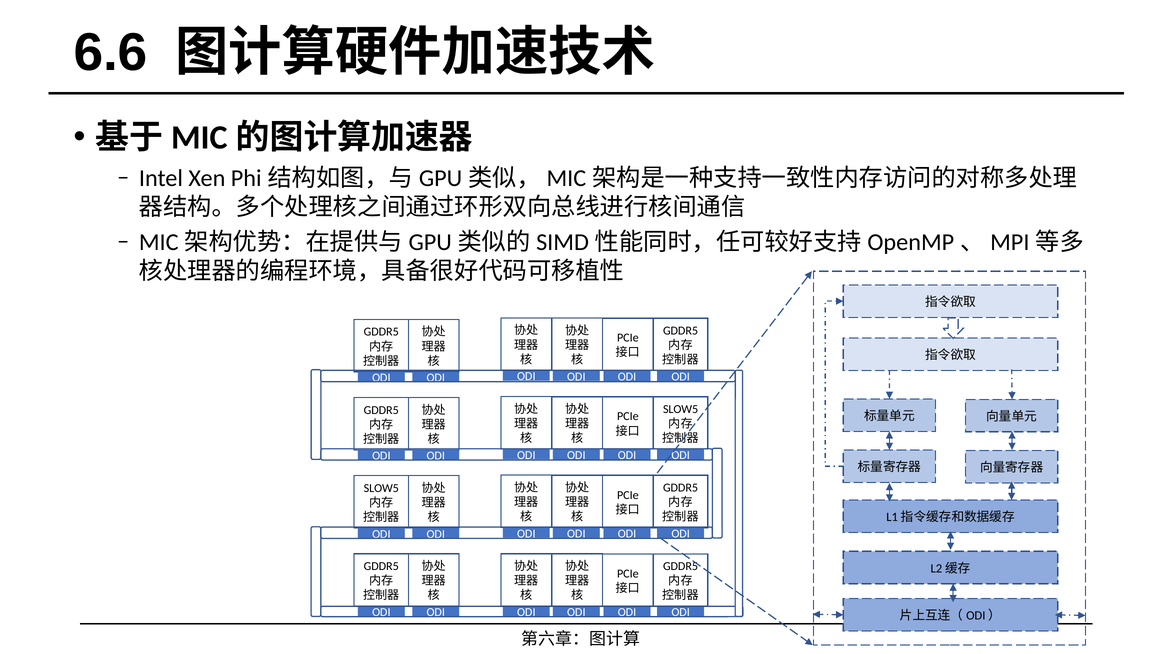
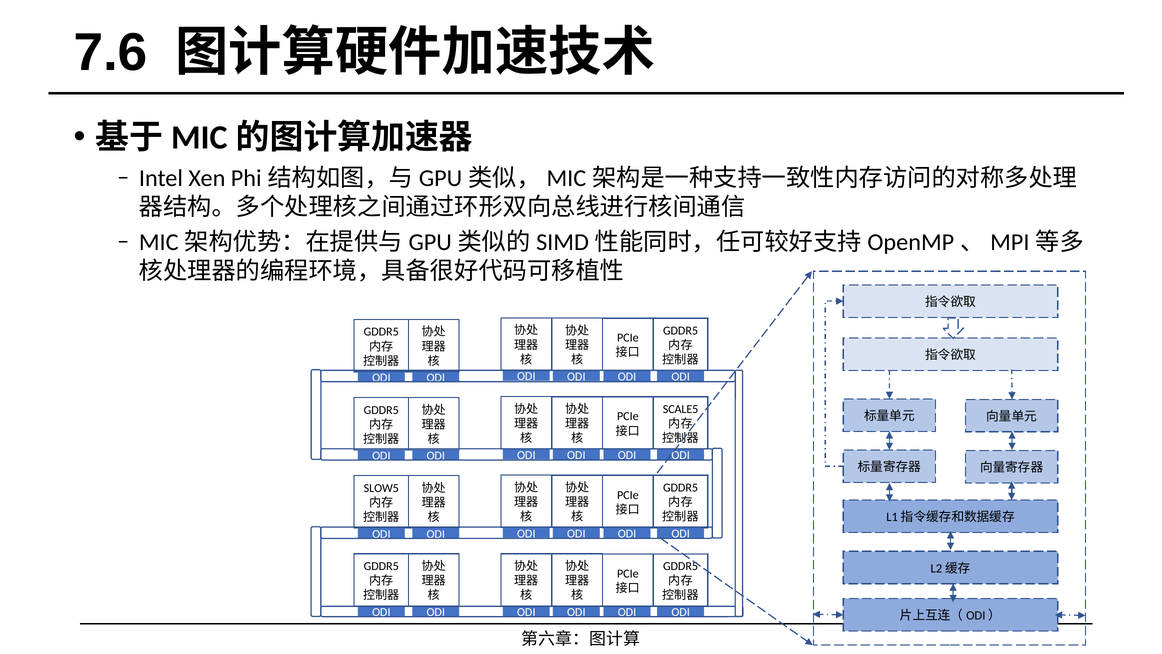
6.6: 6.6 -> 7.6
SLOW5 at (681, 409): SLOW5 -> SCALE5
